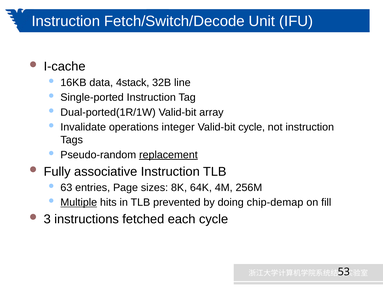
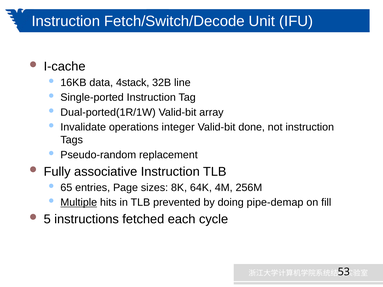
Valid-bit cycle: cycle -> done
replacement underline: present -> none
63: 63 -> 65
chip-demap: chip-demap -> pipe-demap
3: 3 -> 5
